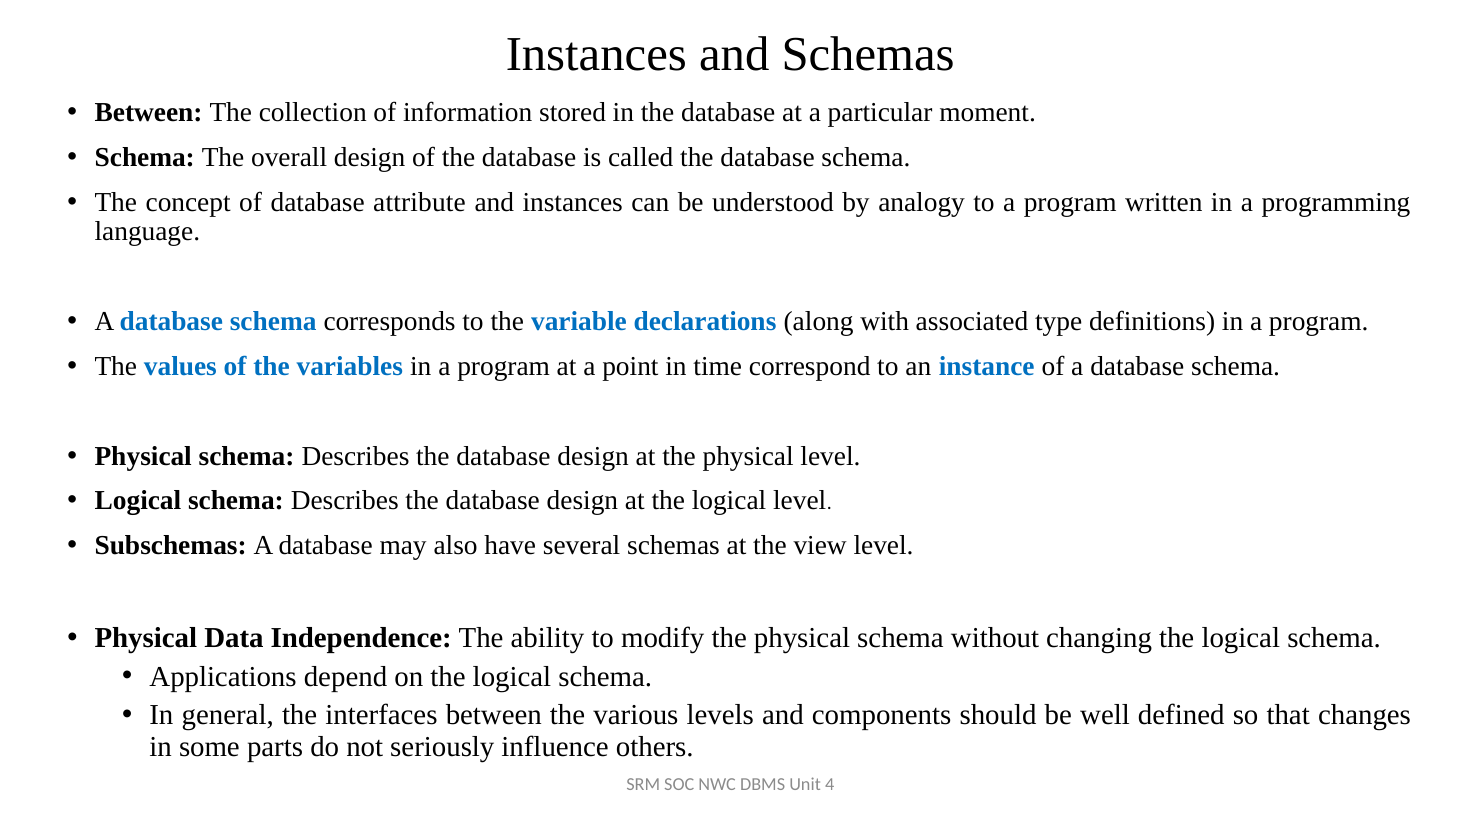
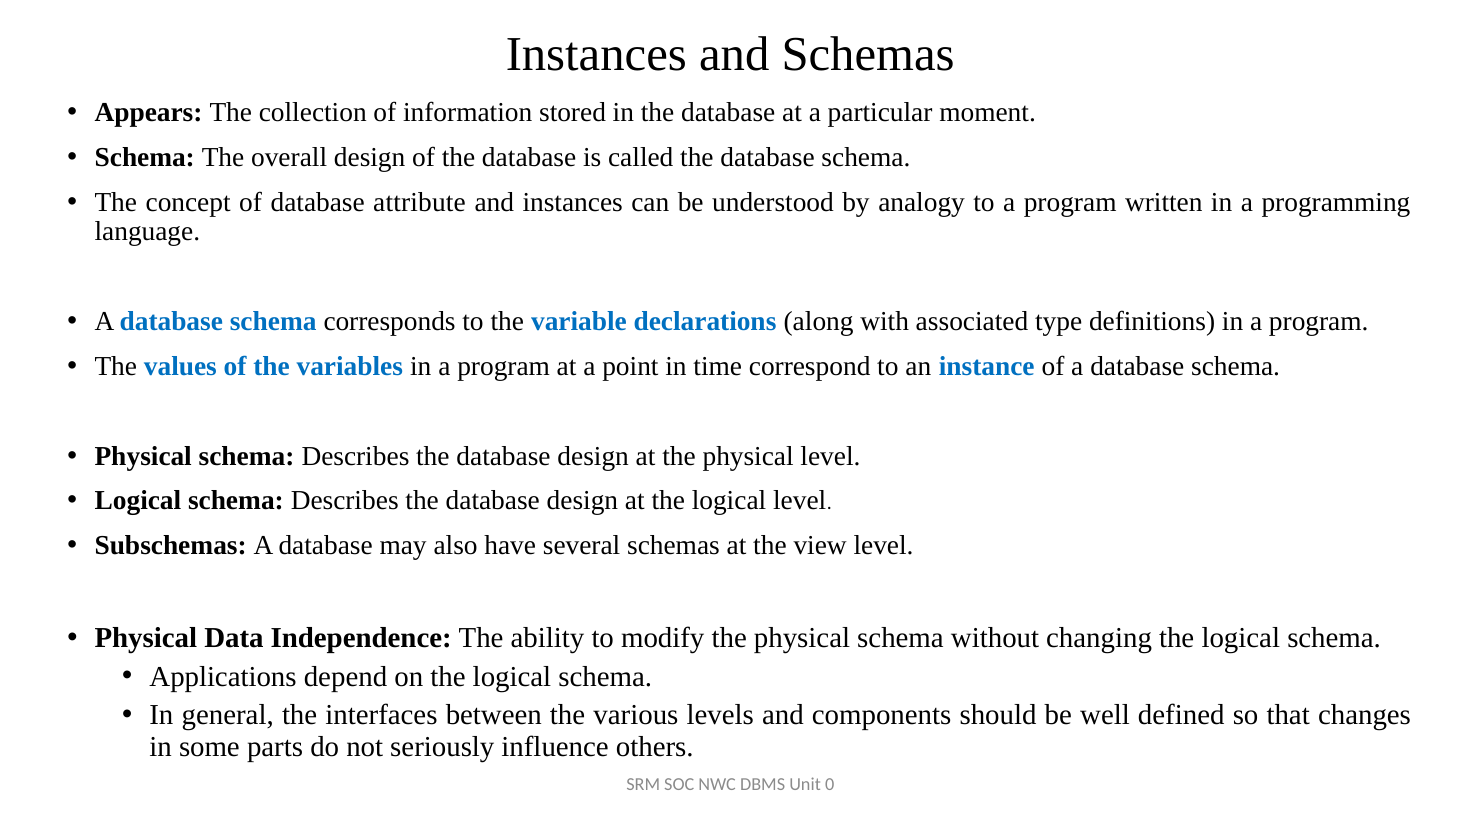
Between at (149, 113): Between -> Appears
4: 4 -> 0
